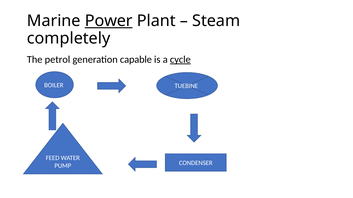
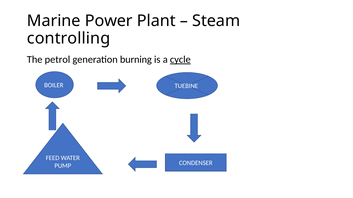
Power underline: present -> none
completely: completely -> controlling
capable: capable -> burning
